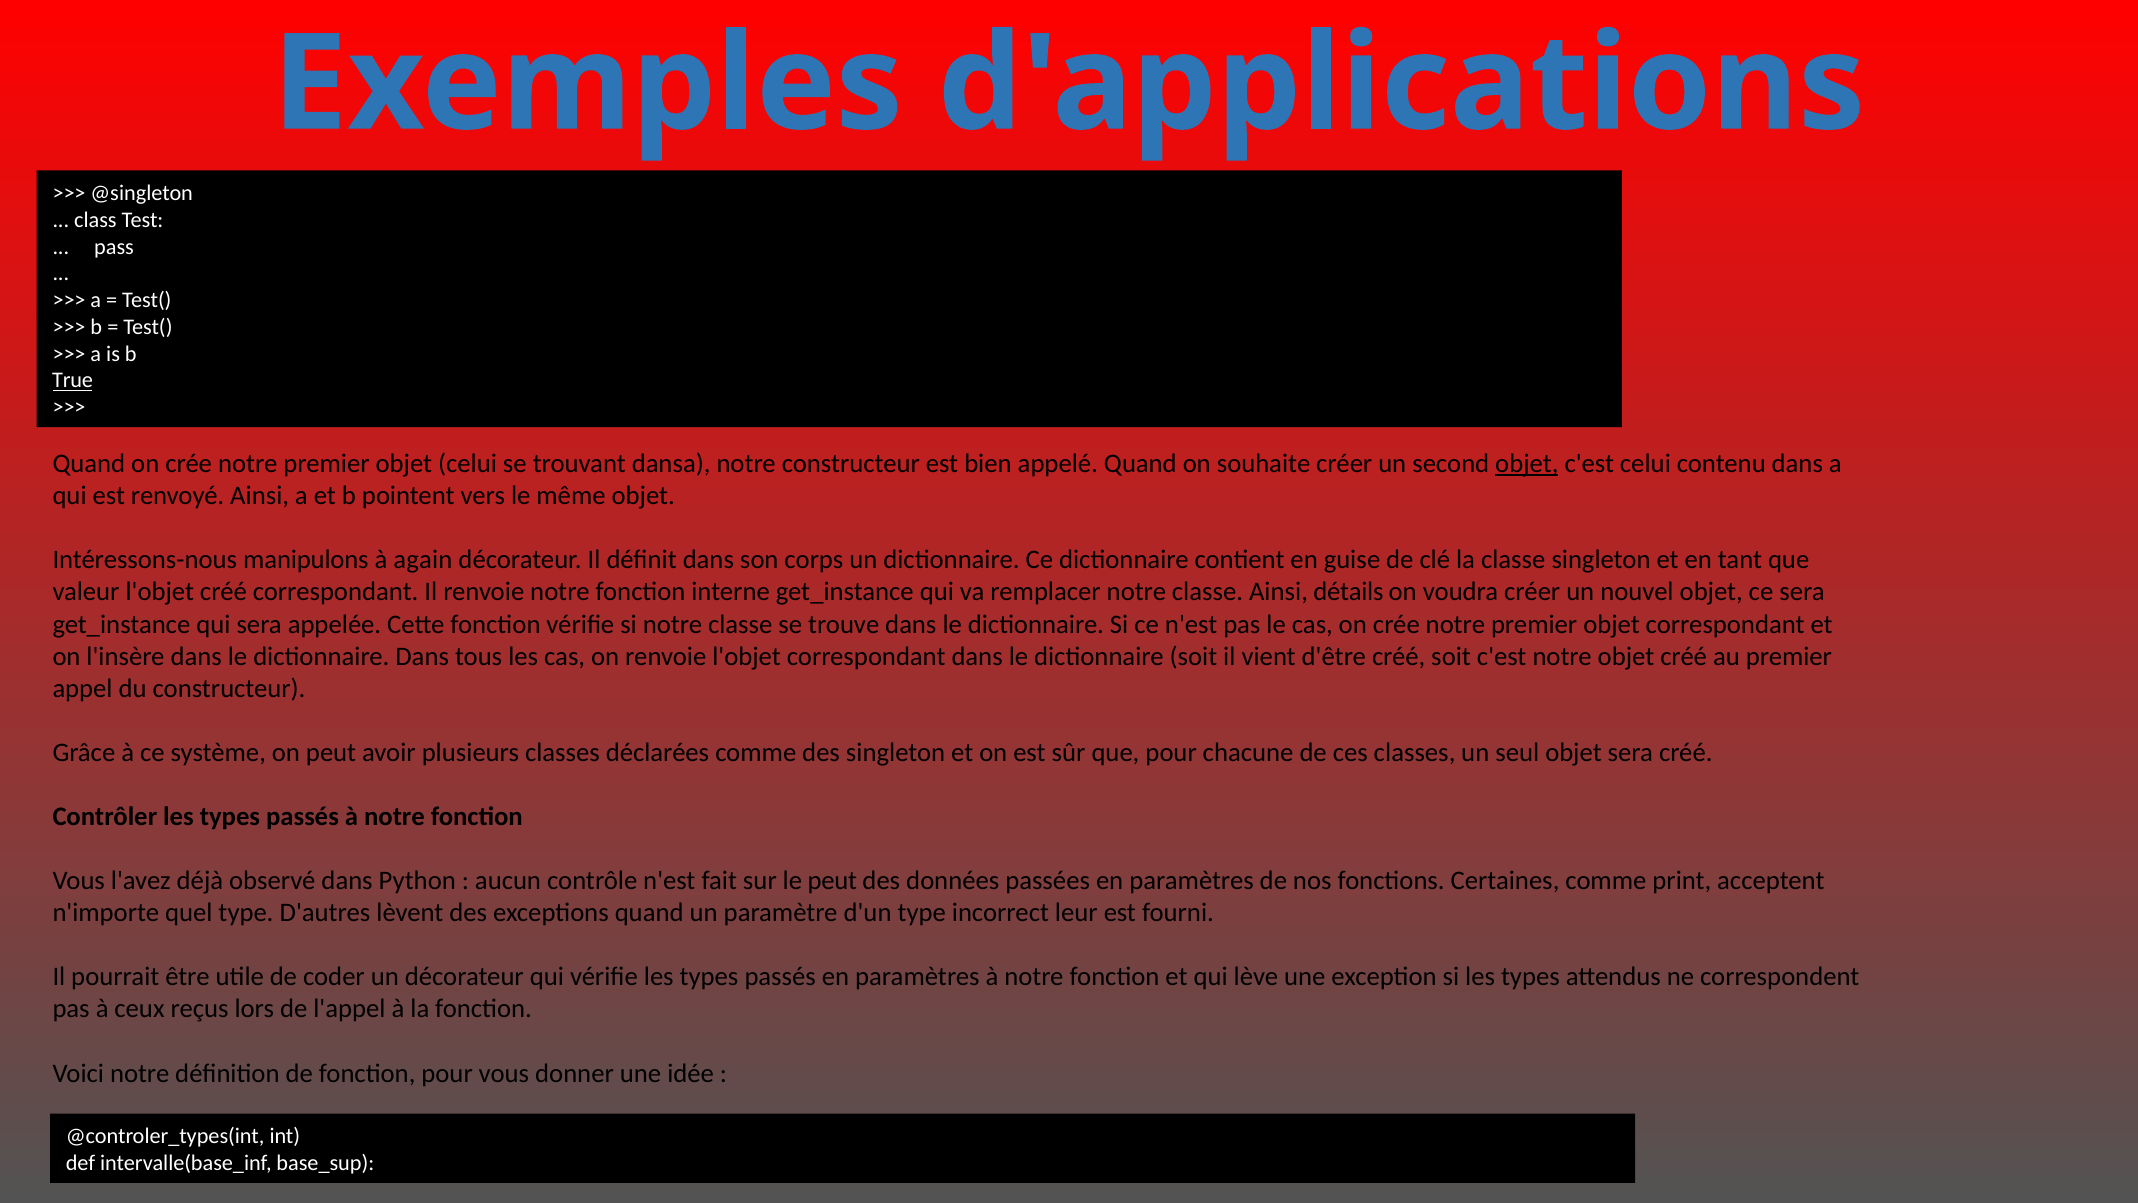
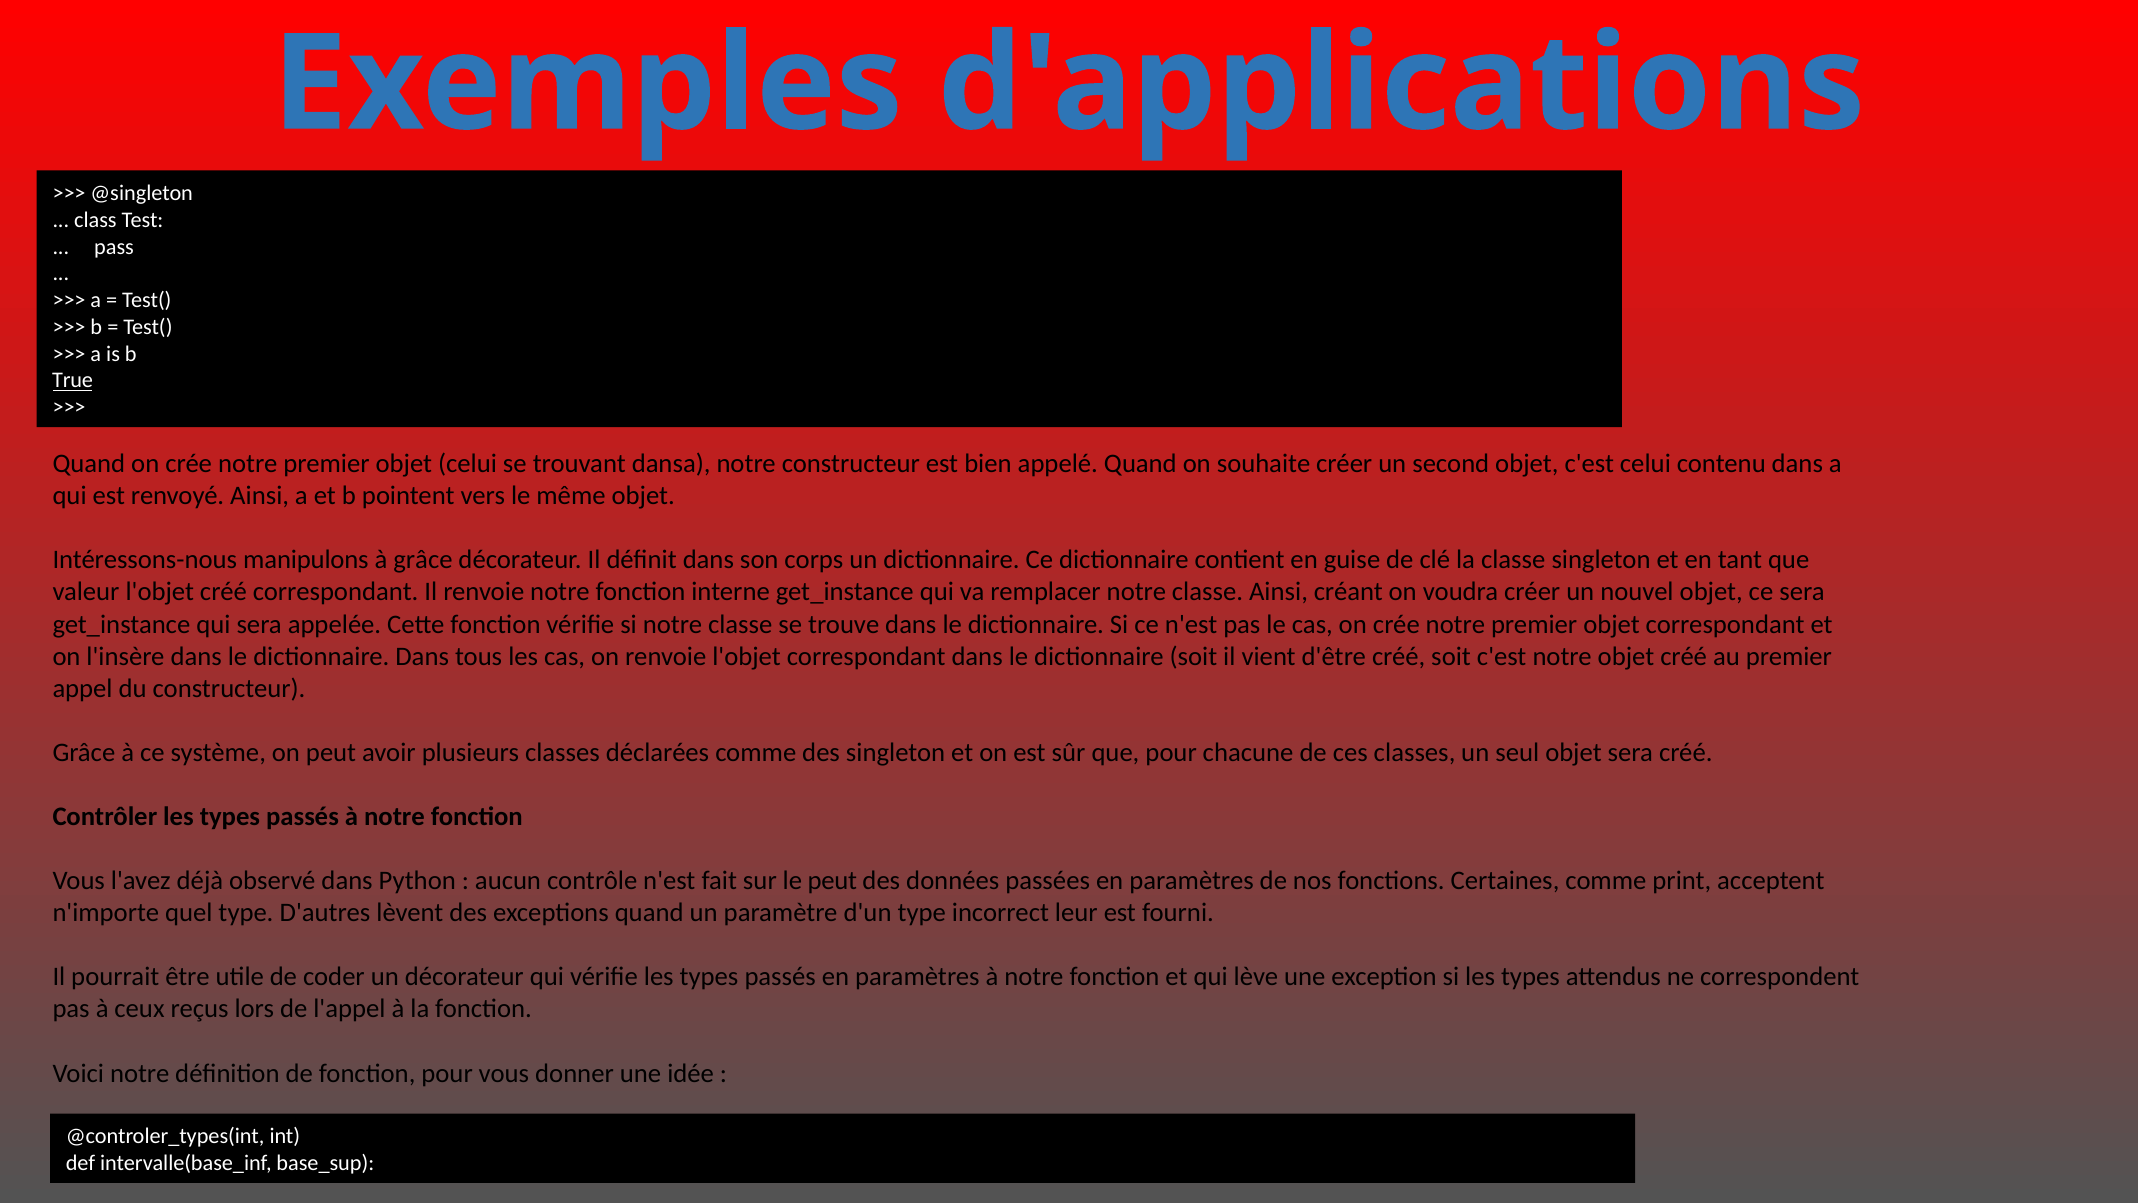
objet at (1527, 464) underline: present -> none
à again: again -> grâce
détails: détails -> créant
